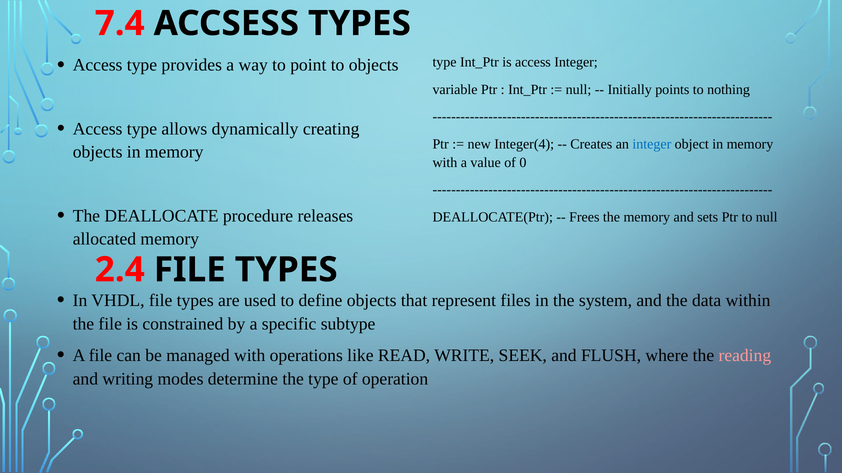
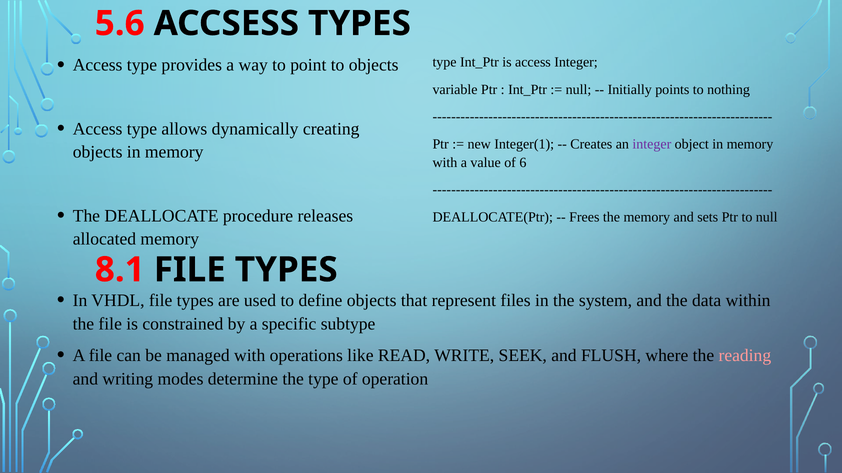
7.4: 7.4 -> 5.6
Integer(4: Integer(4 -> Integer(1
integer at (652, 144) colour: blue -> purple
0: 0 -> 6
2.4: 2.4 -> 8.1
